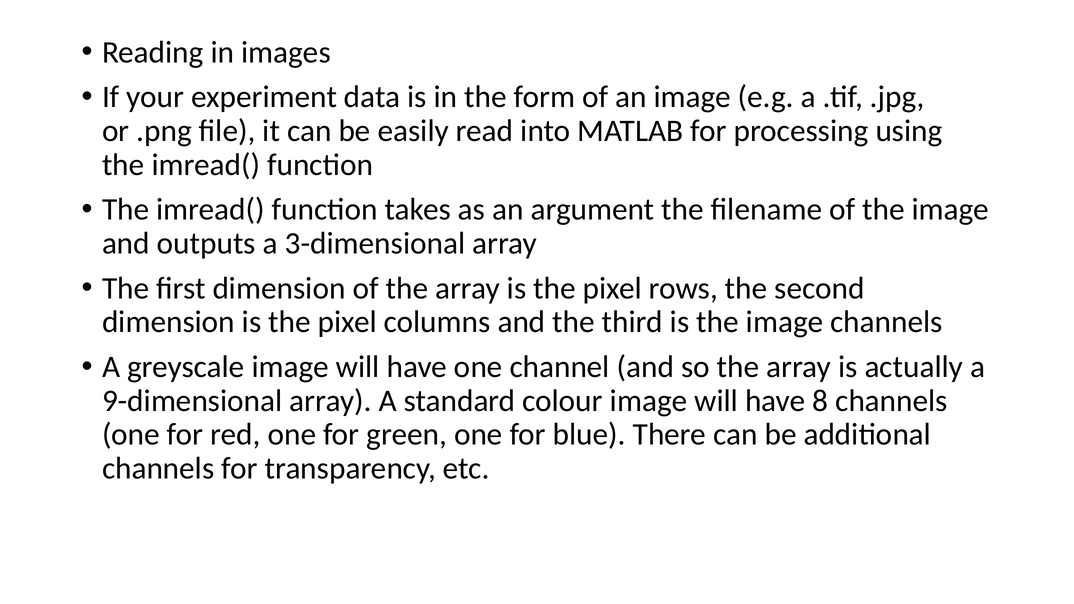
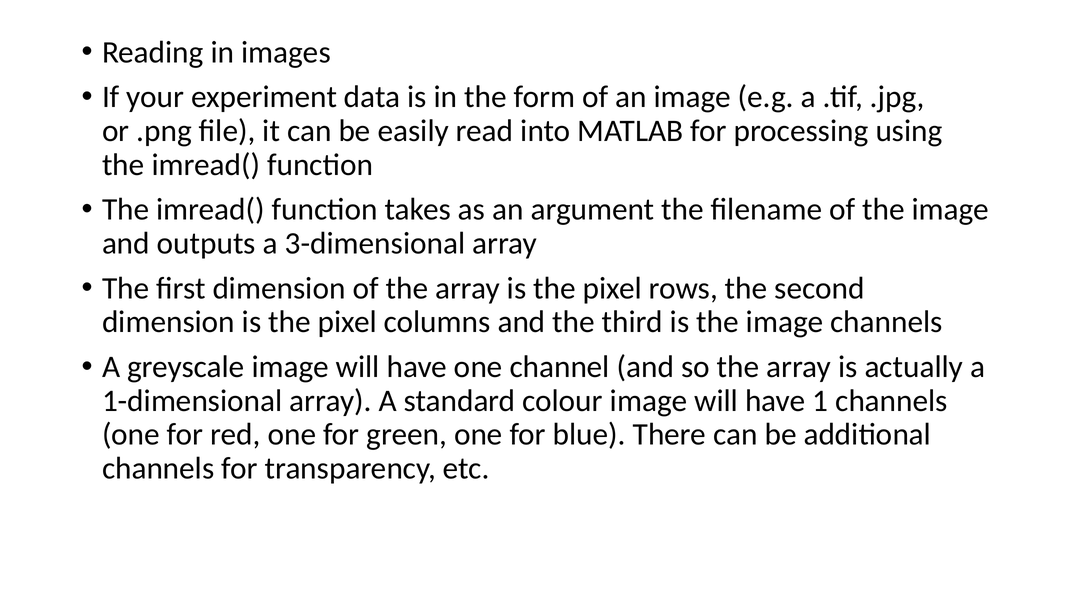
9-dimensional: 9-dimensional -> 1-dimensional
8: 8 -> 1
